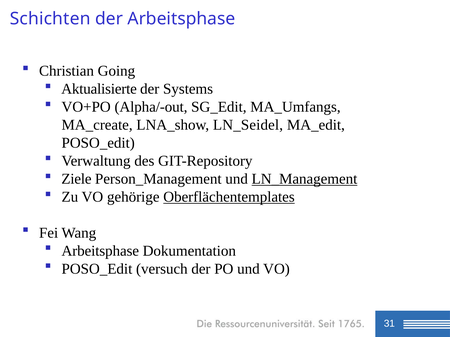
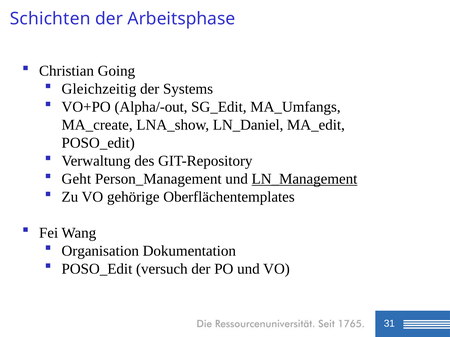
Aktualisierte: Aktualisierte -> Gleichzeitig
LN_Seidel: LN_Seidel -> LN_Daniel
Ziele: Ziele -> Geht
Oberflächentemplates underline: present -> none
Arbeitsphase at (100, 251): Arbeitsphase -> Organisation
